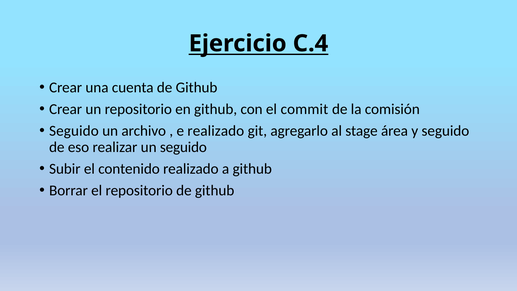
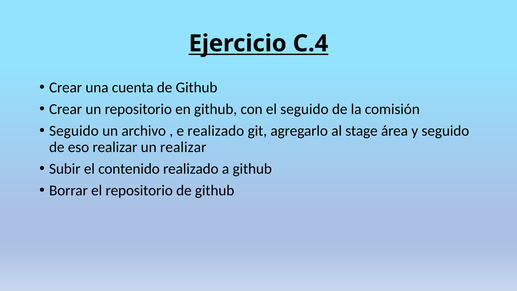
el commit: commit -> seguido
un seguido: seguido -> realizar
